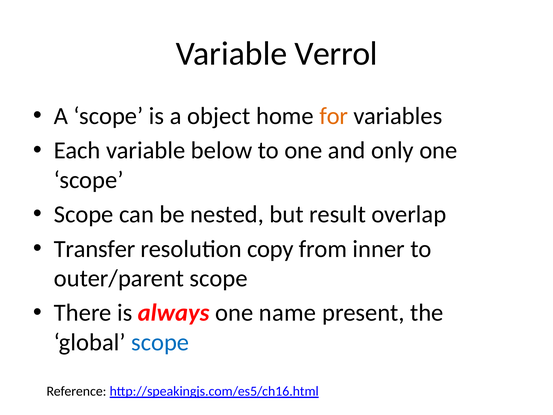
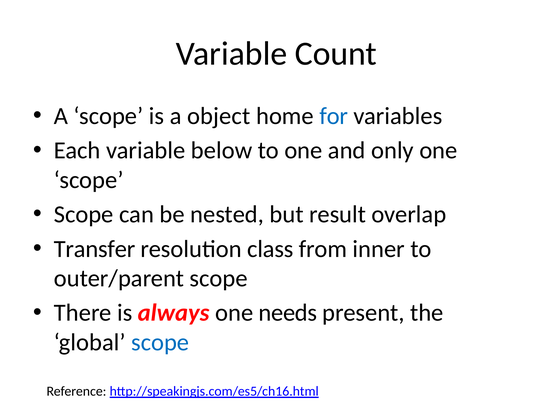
Verrol: Verrol -> Count
for colour: orange -> blue
copy: copy -> class
name: name -> needs
